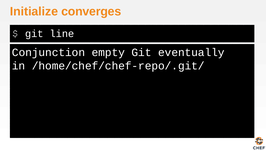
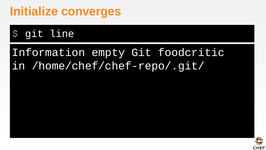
Conjunction: Conjunction -> Information
eventually: eventually -> foodcritic
